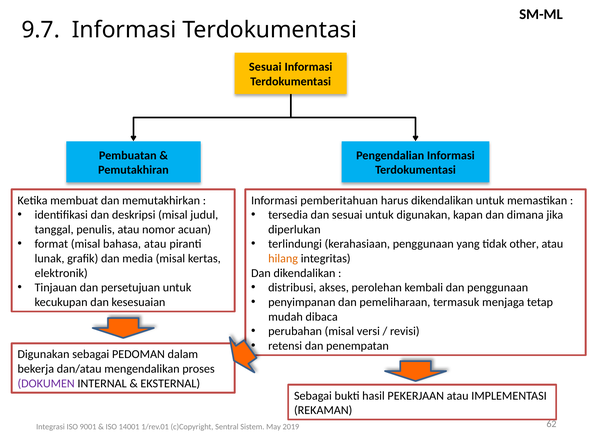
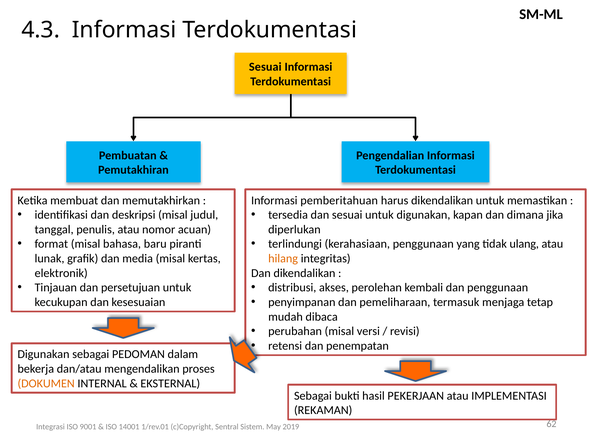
9.7: 9.7 -> 4.3
bahasa atau: atau -> baru
other: other -> ulang
DOKUMEN colour: purple -> orange
